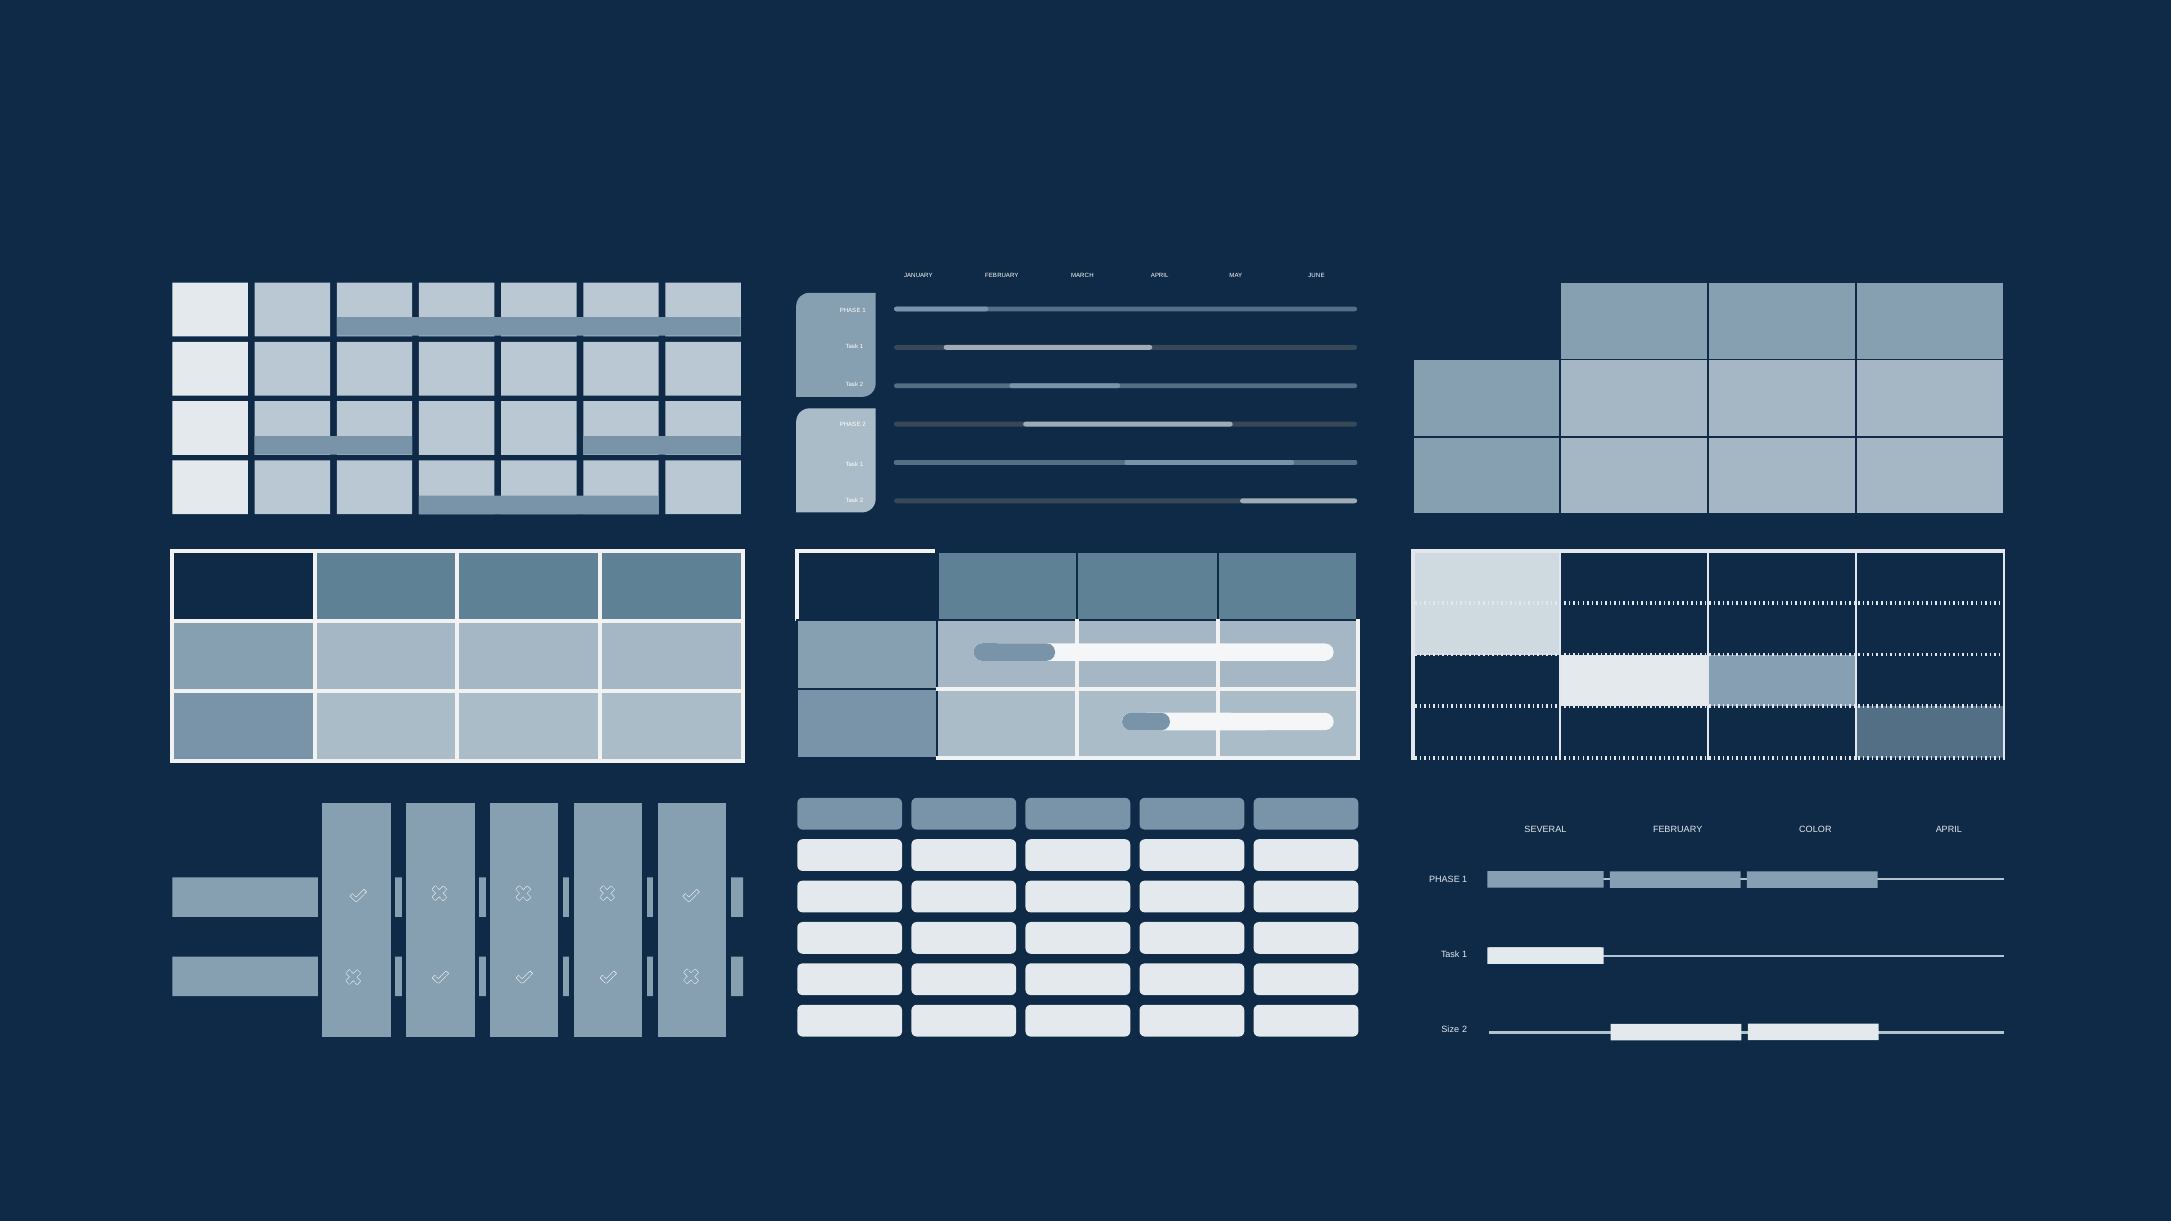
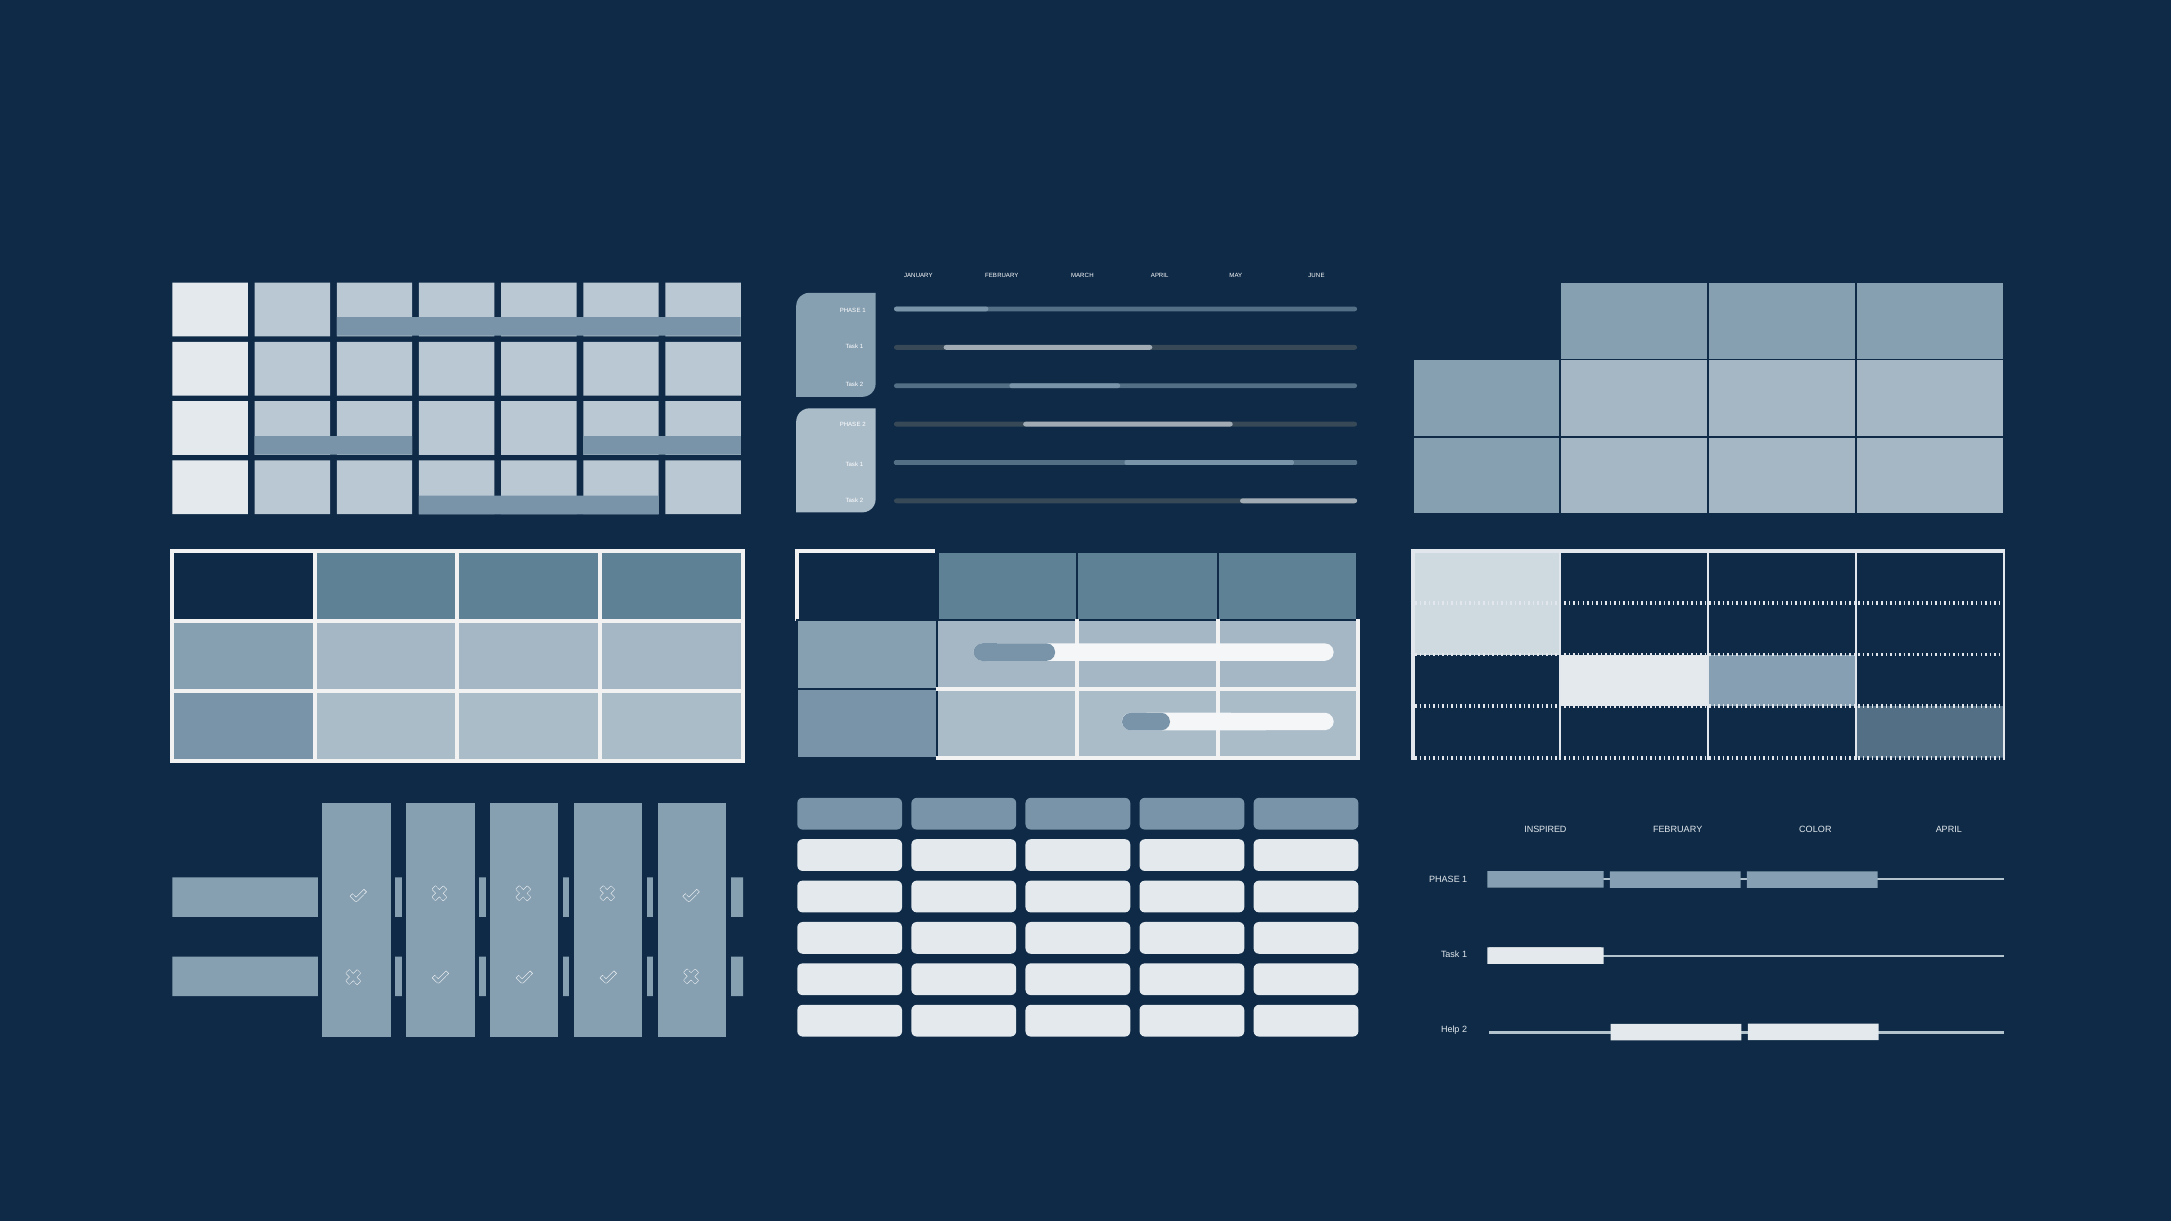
SEVERAL: SEVERAL -> INSPIRED
Size: Size -> Help
